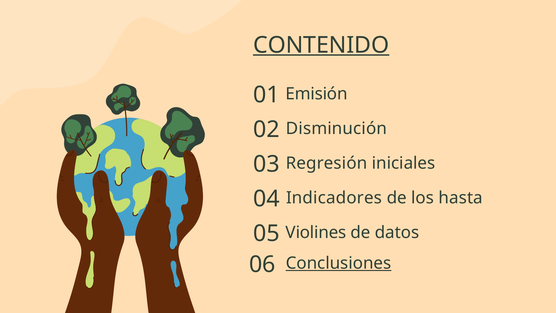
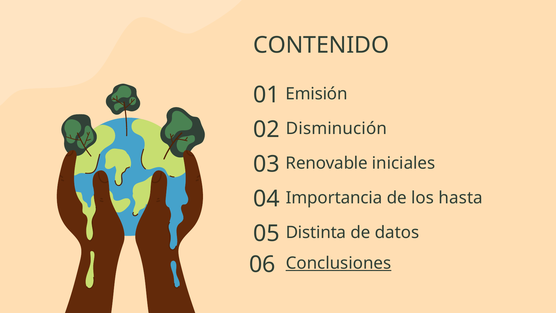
CONTENIDO underline: present -> none
Regresión: Regresión -> Renovable
Indicadores: Indicadores -> Importancia
Violines: Violines -> Distinta
